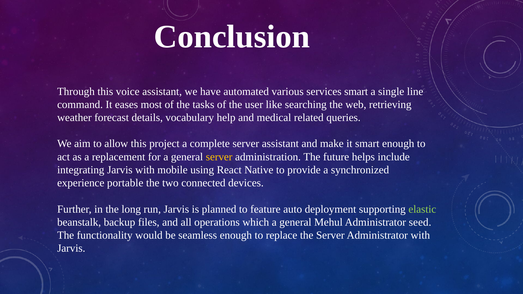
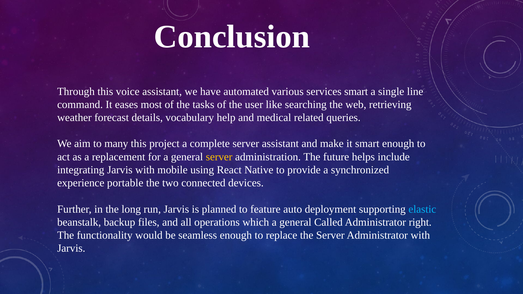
allow: allow -> many
elastic colour: light green -> light blue
Mehul: Mehul -> Called
seed: seed -> right
